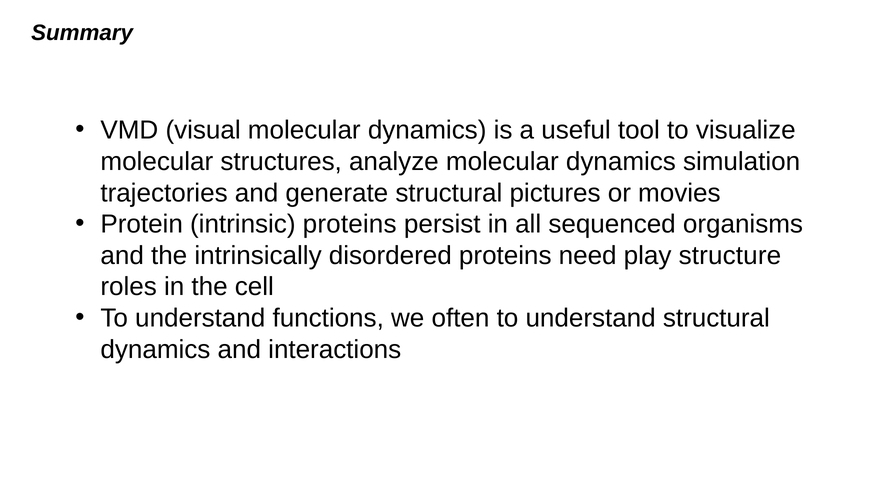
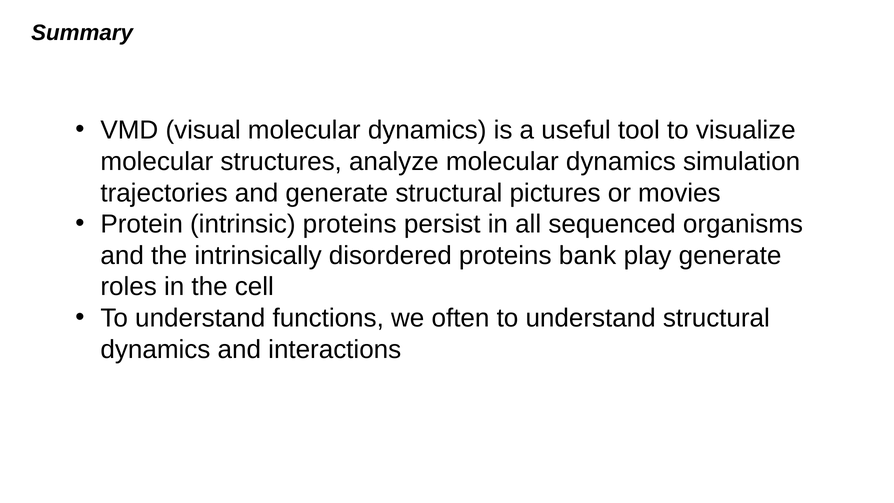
need: need -> bank
play structure: structure -> generate
